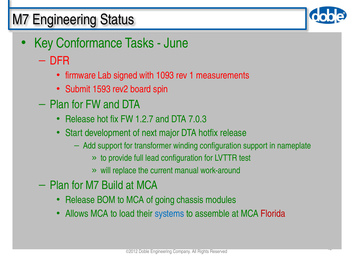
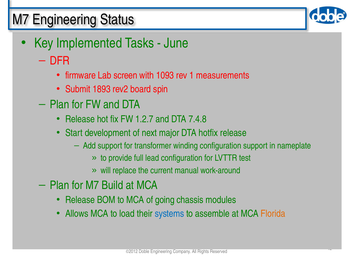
Conformance: Conformance -> Implemented
signed: signed -> screen
1593: 1593 -> 1893
7.0.3: 7.0.3 -> 7.4.8
Florida colour: red -> orange
